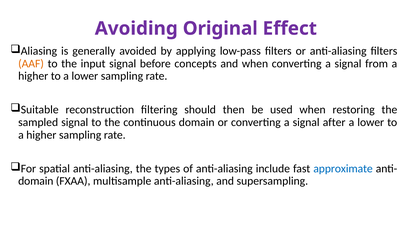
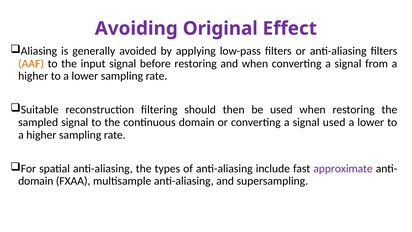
before concepts: concepts -> restoring
signal after: after -> used
approximate colour: blue -> purple
